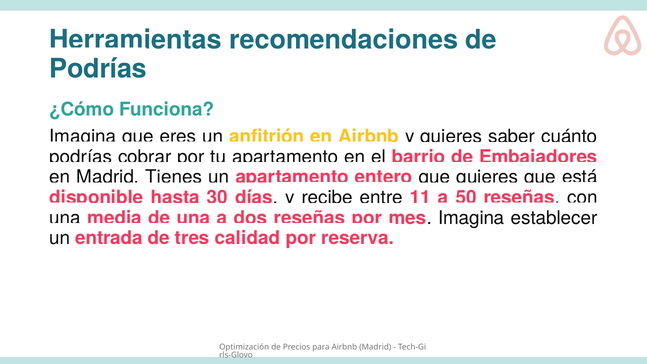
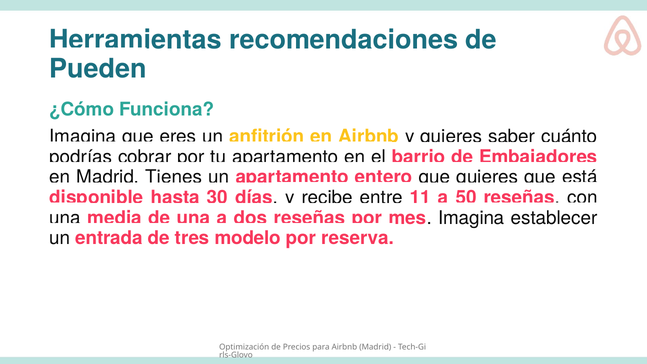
Podrías at (98, 69): Podrías -> Pueden
calidad: calidad -> modelo
